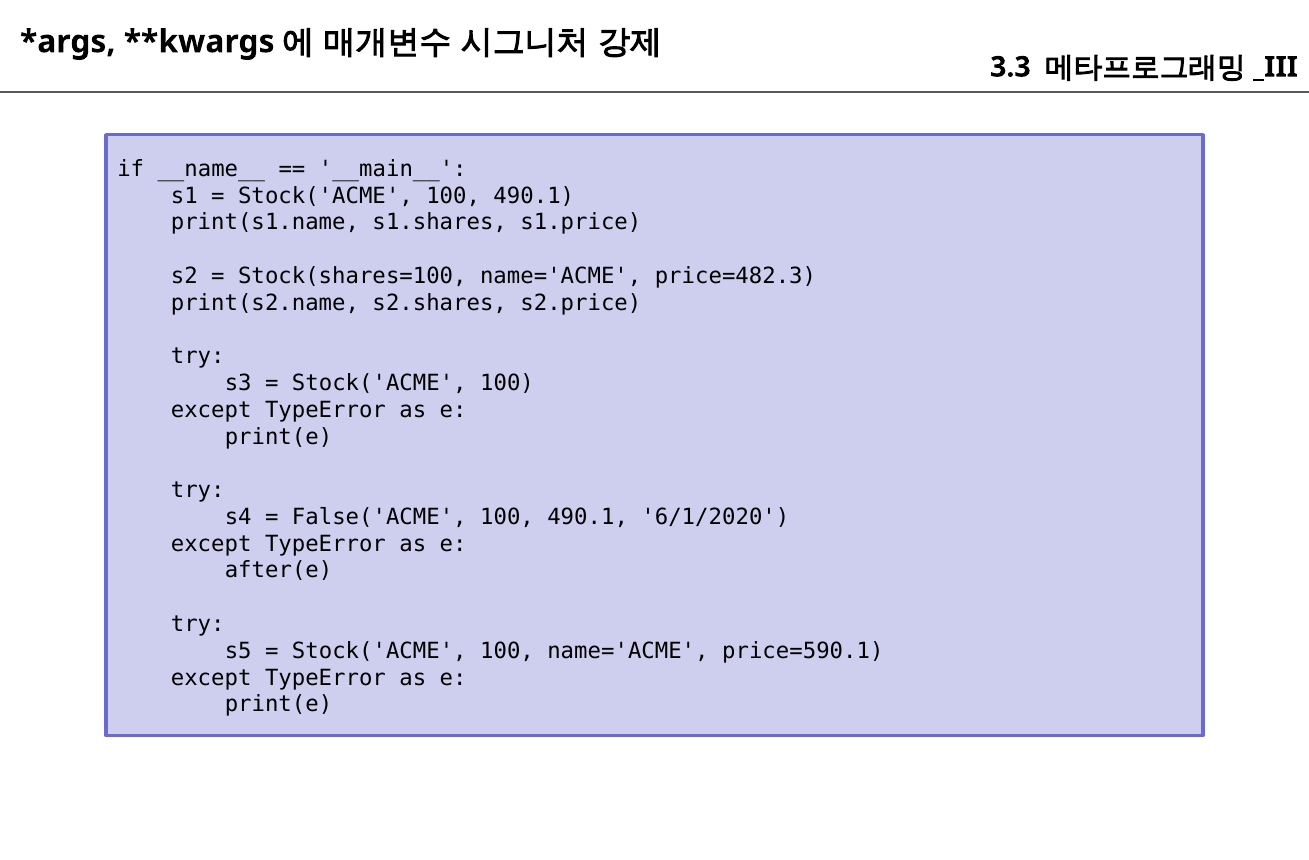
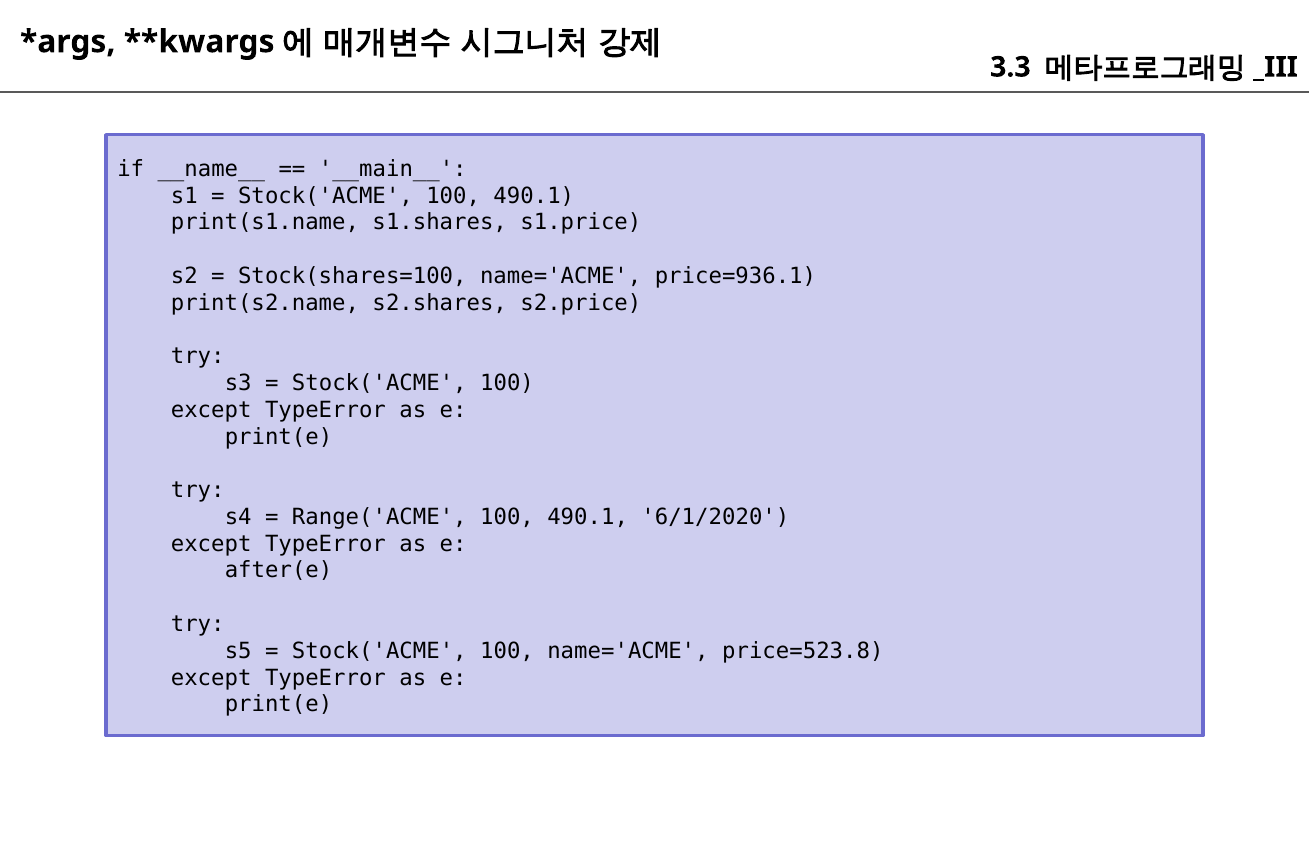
price=482.3: price=482.3 -> price=936.1
False('ACME: False('ACME -> Range('ACME
price=590.1: price=590.1 -> price=523.8
